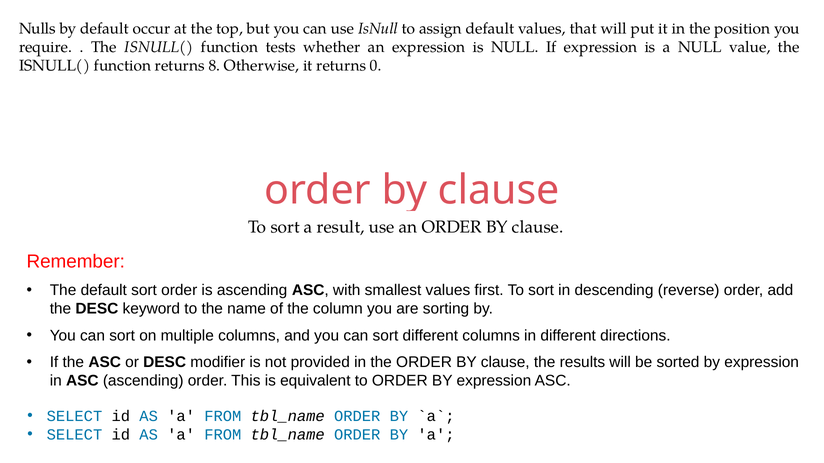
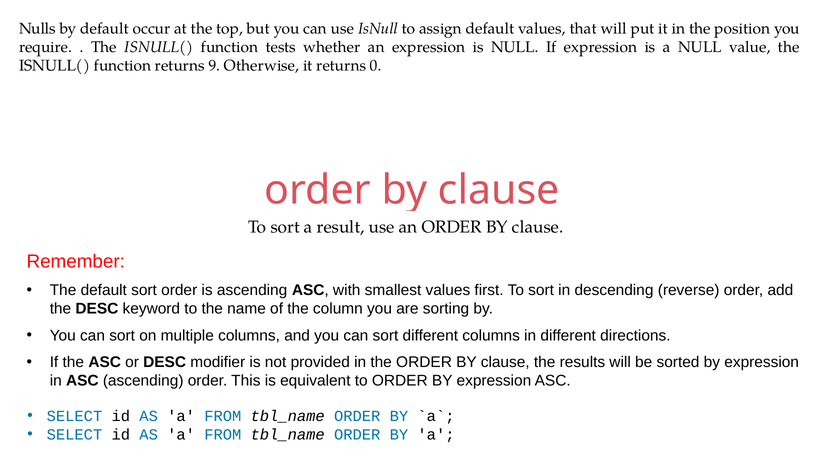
8: 8 -> 9
